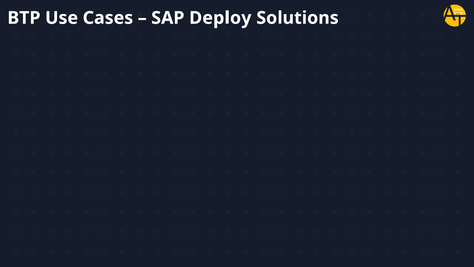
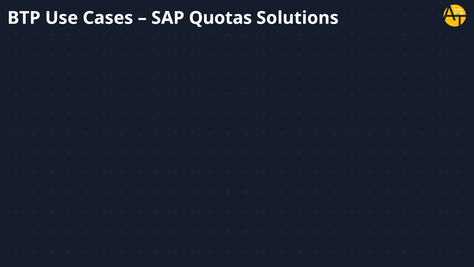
Deploy: Deploy -> Quotas
